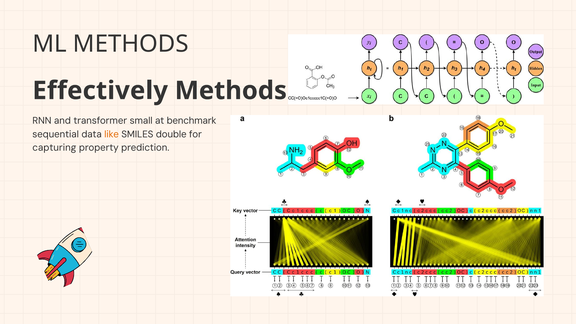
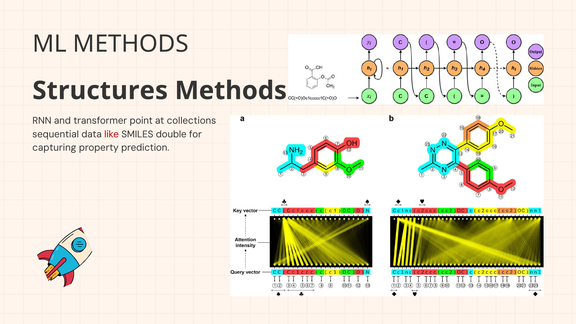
Effectively: Effectively -> Structures
small: small -> point
benchmark: benchmark -> collections
like colour: orange -> red
